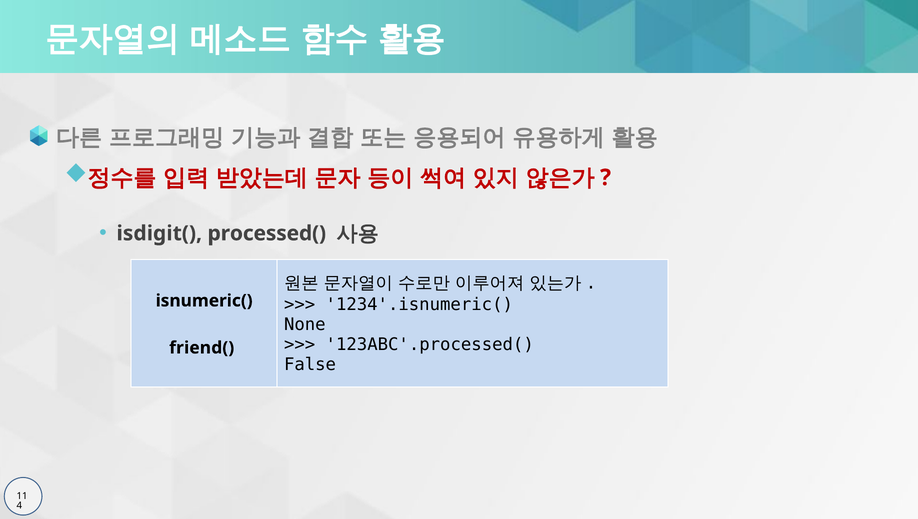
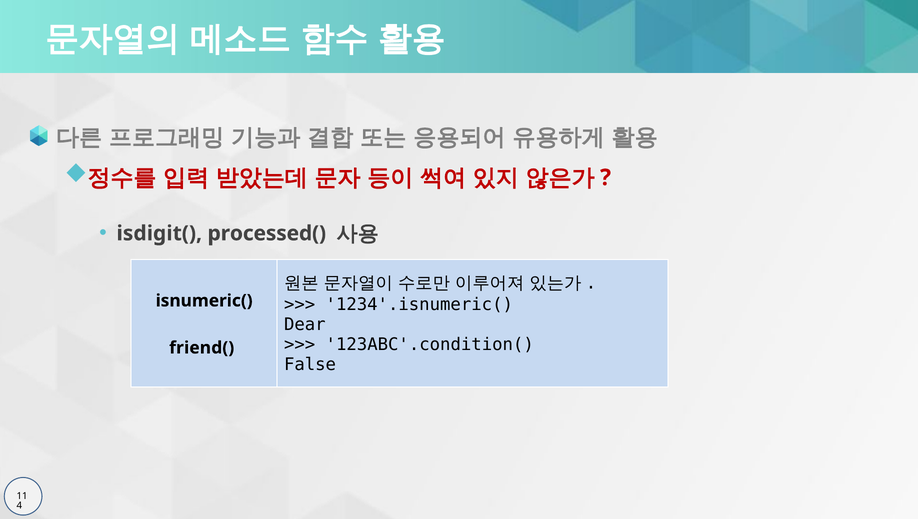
None: None -> Dear
123ABC'.processed(: 123ABC'.processed( -> 123ABC'.condition(
